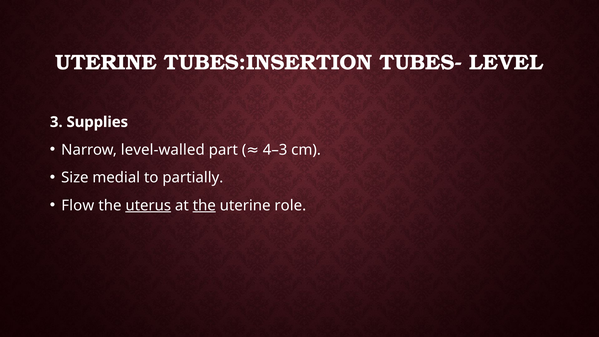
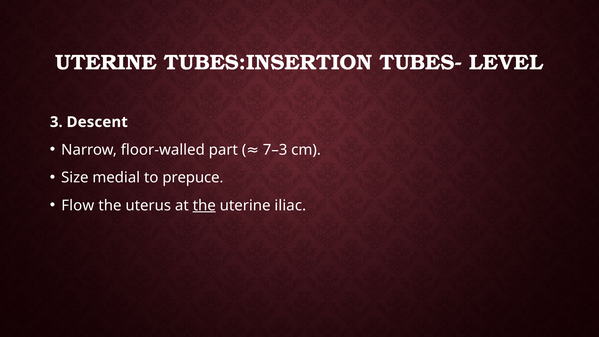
Supplies: Supplies -> Descent
level-walled: level-walled -> floor-walled
4–3: 4–3 -> 7–3
partially: partially -> prepuce
uterus underline: present -> none
role: role -> iliac
